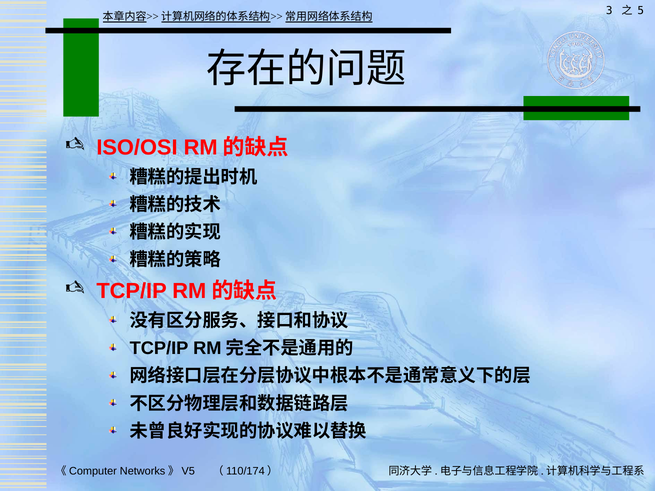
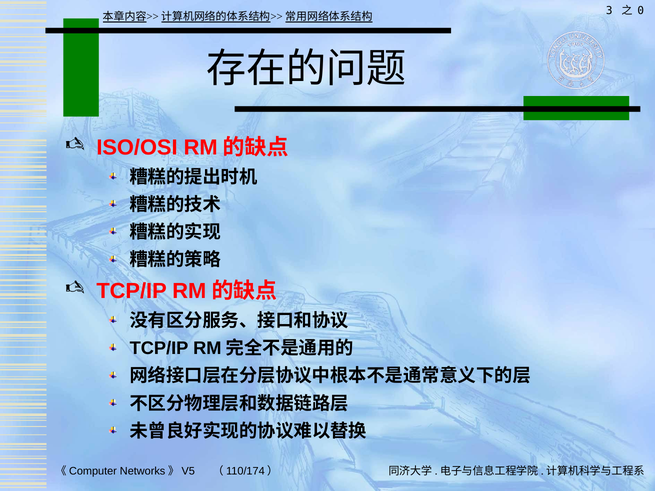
5: 5 -> 0
